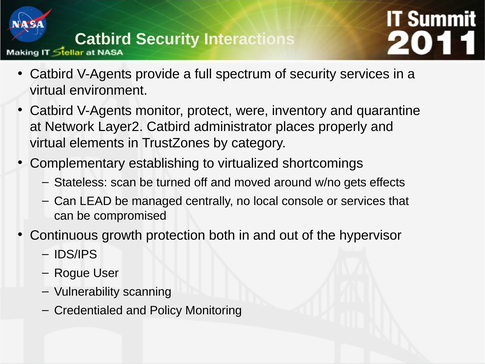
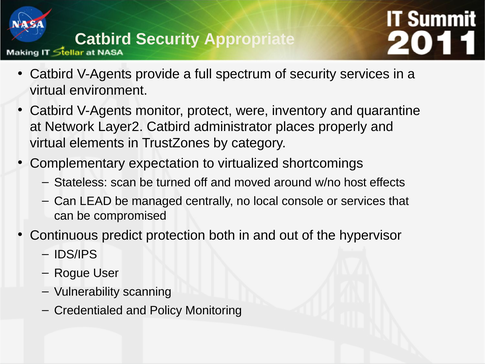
Interactions: Interactions -> Appropriate
establishing: establishing -> expectation
gets: gets -> host
growth: growth -> predict
